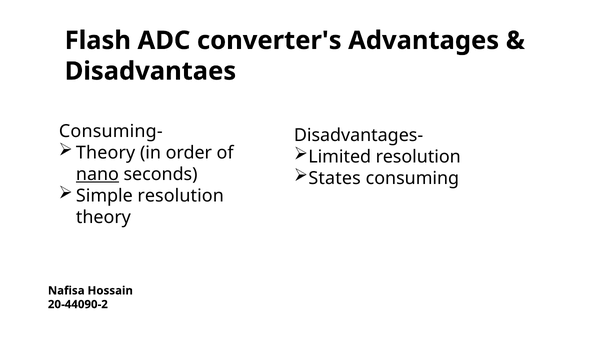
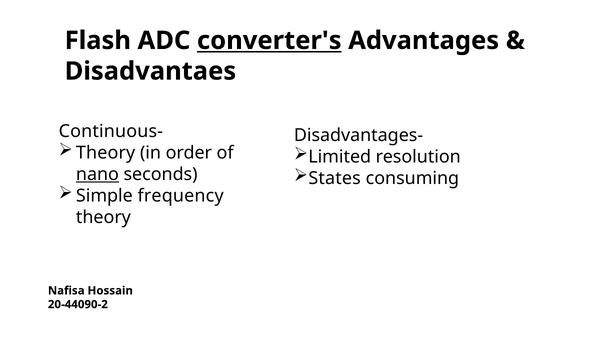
converter's underline: none -> present
Consuming-: Consuming- -> Continuous-
Simple resolution: resolution -> frequency
